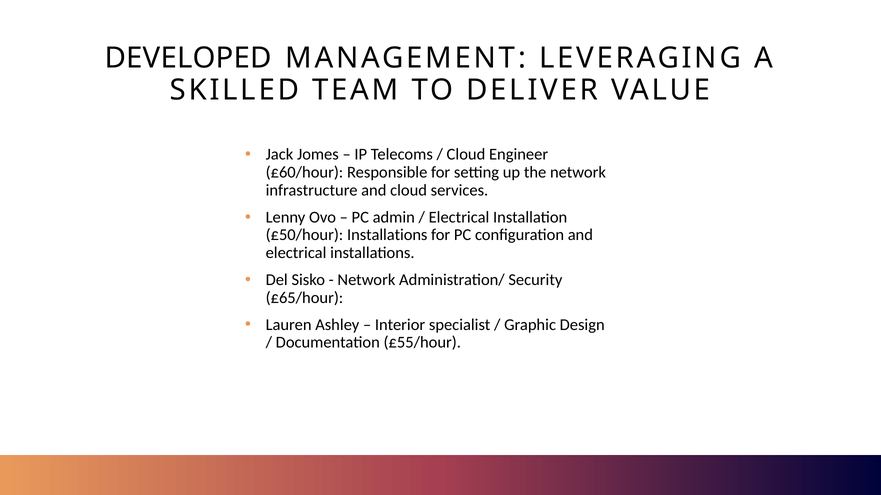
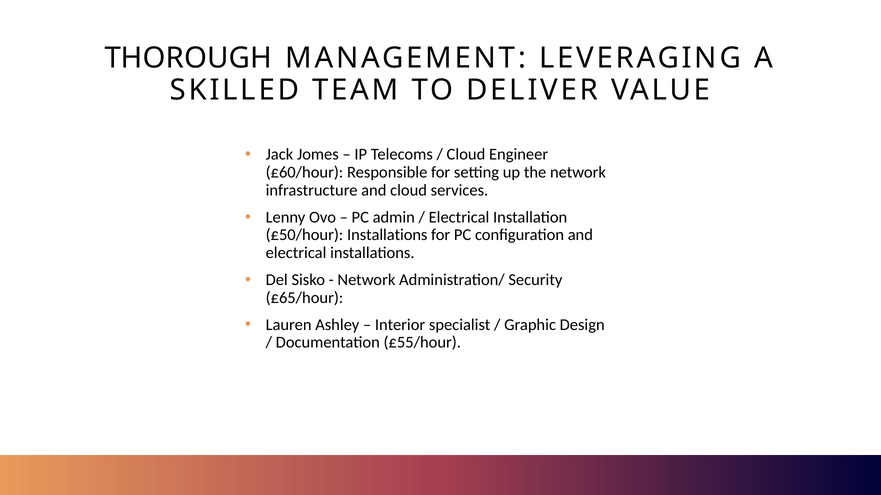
DEVELOPED: DEVELOPED -> THOROUGH
